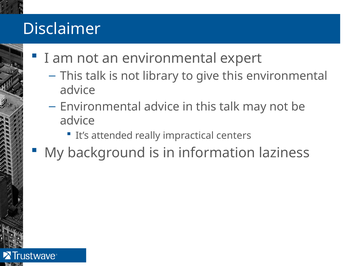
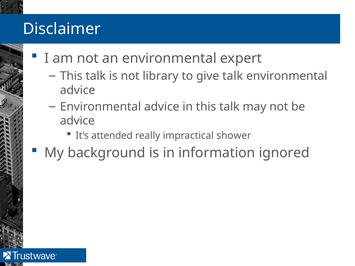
give this: this -> talk
centers: centers -> shower
laziness: laziness -> ignored
